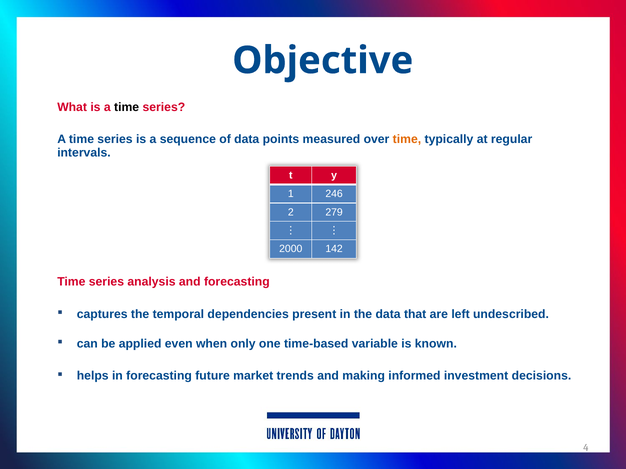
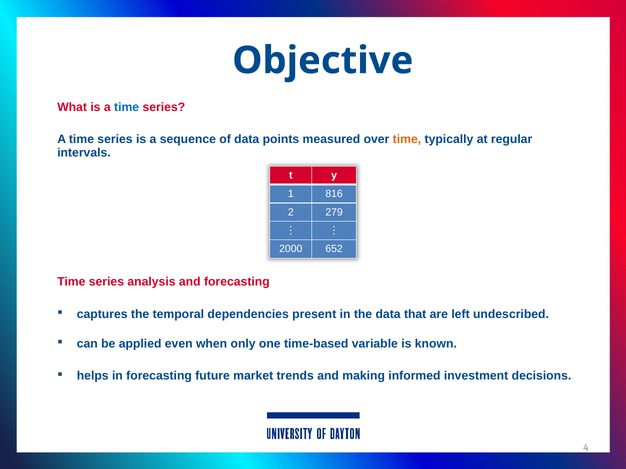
time at (127, 107) colour: black -> blue
246: 246 -> 816
142: 142 -> 652
